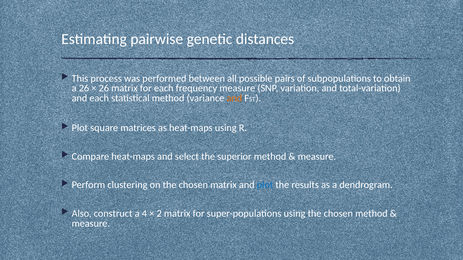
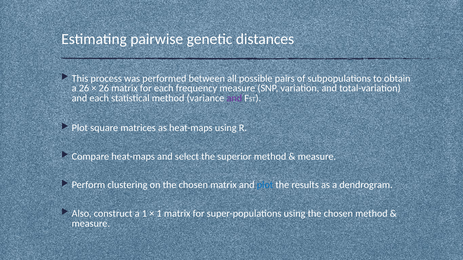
and at (234, 98) colour: orange -> purple
a 4: 4 -> 1
2 at (159, 214): 2 -> 1
